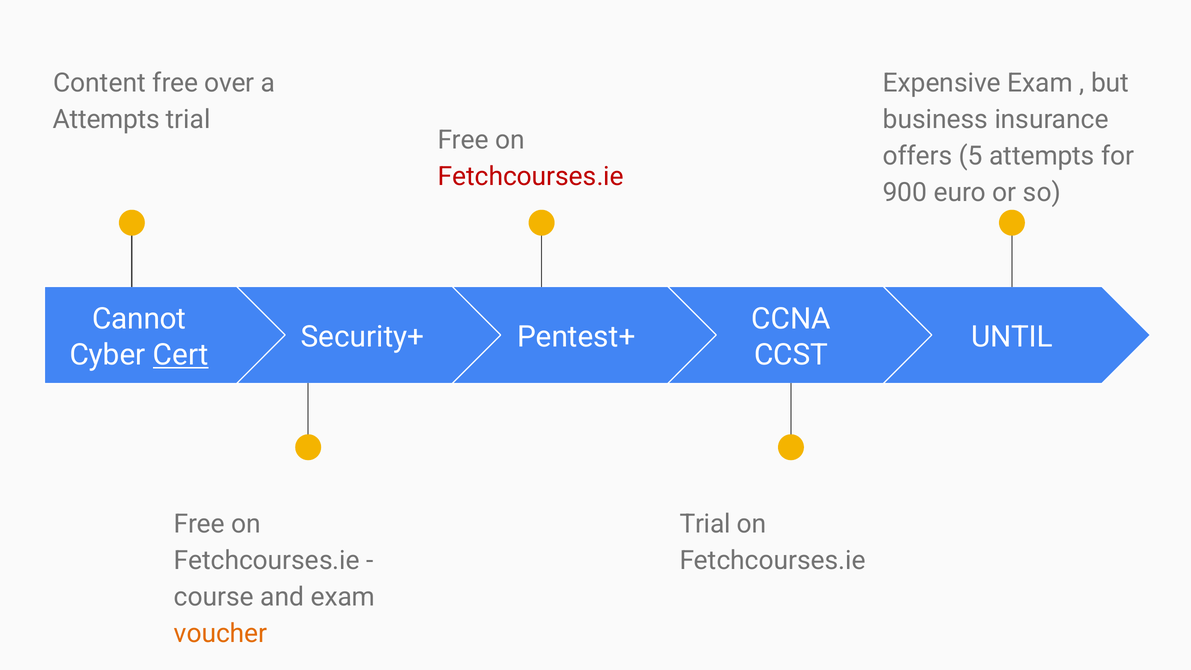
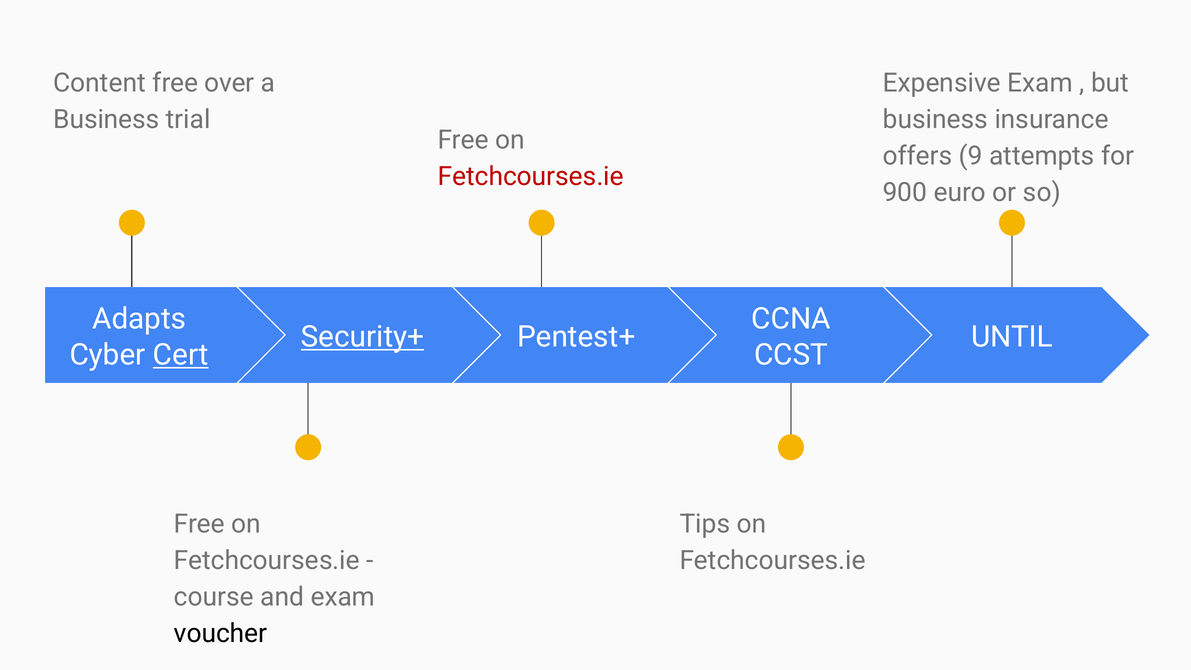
Attempts at (106, 120): Attempts -> Business
5: 5 -> 9
Cannot: Cannot -> Adapts
Security+ underline: none -> present
Trial at (705, 524): Trial -> Tips
voucher colour: orange -> black
